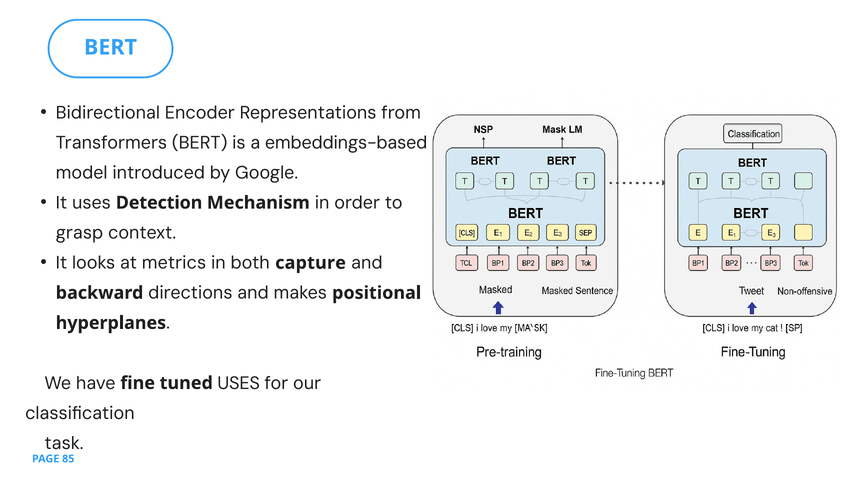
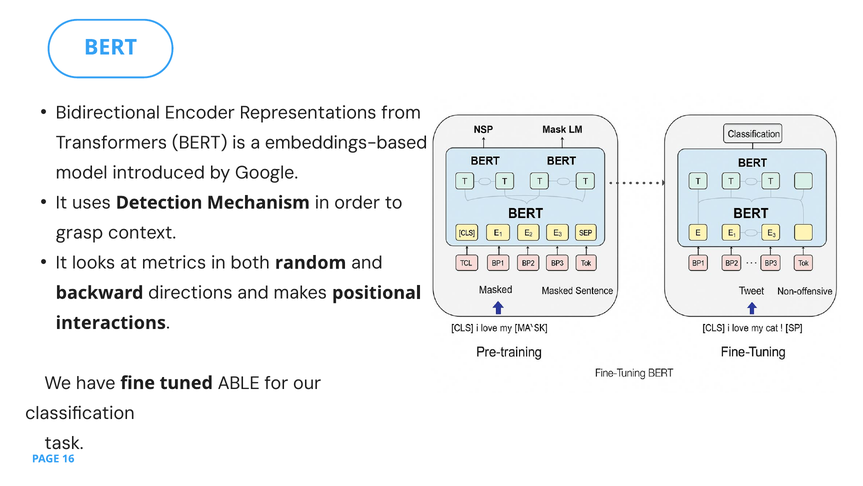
capture: capture -> random
hyperplanes: hyperplanes -> interactions
tuned USES: USES -> ABLE
85: 85 -> 16
